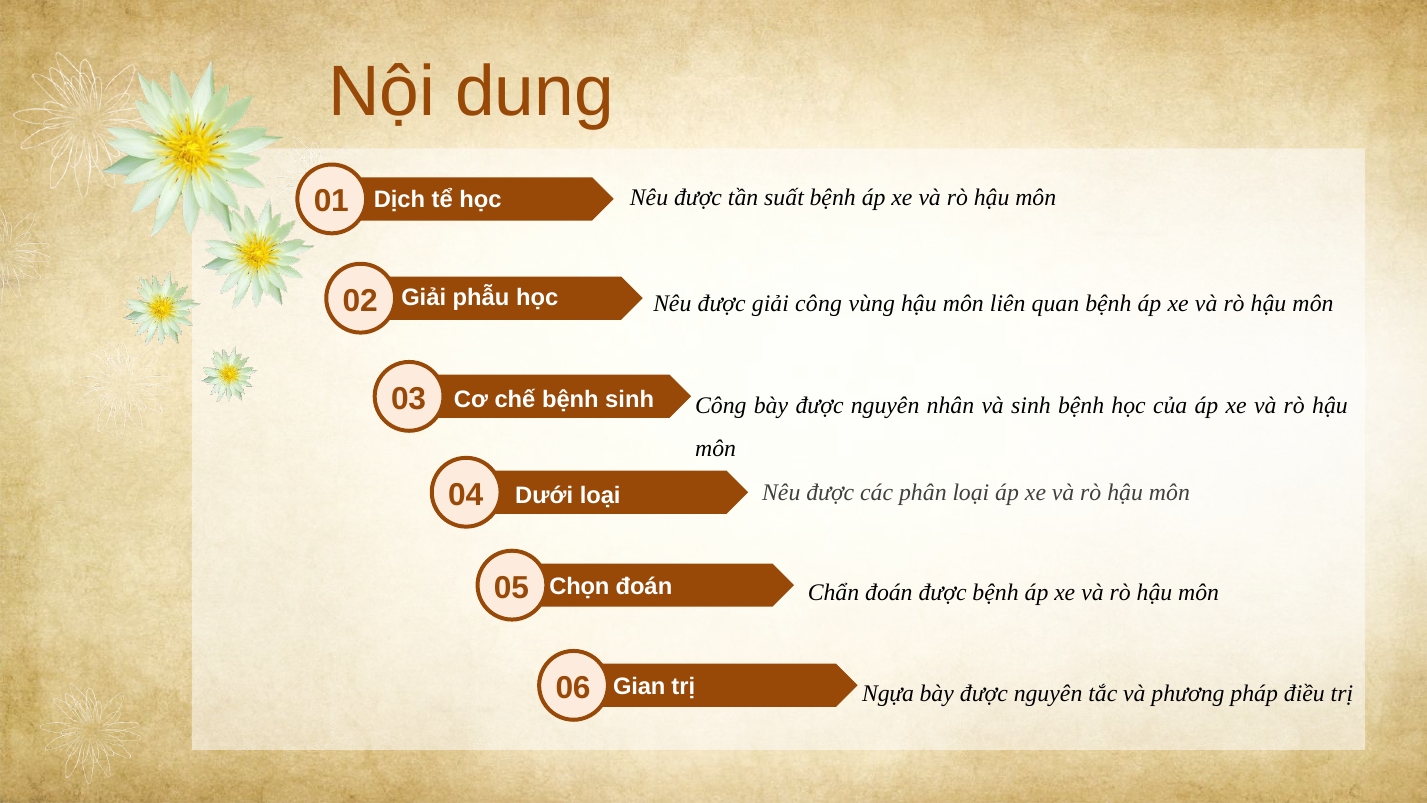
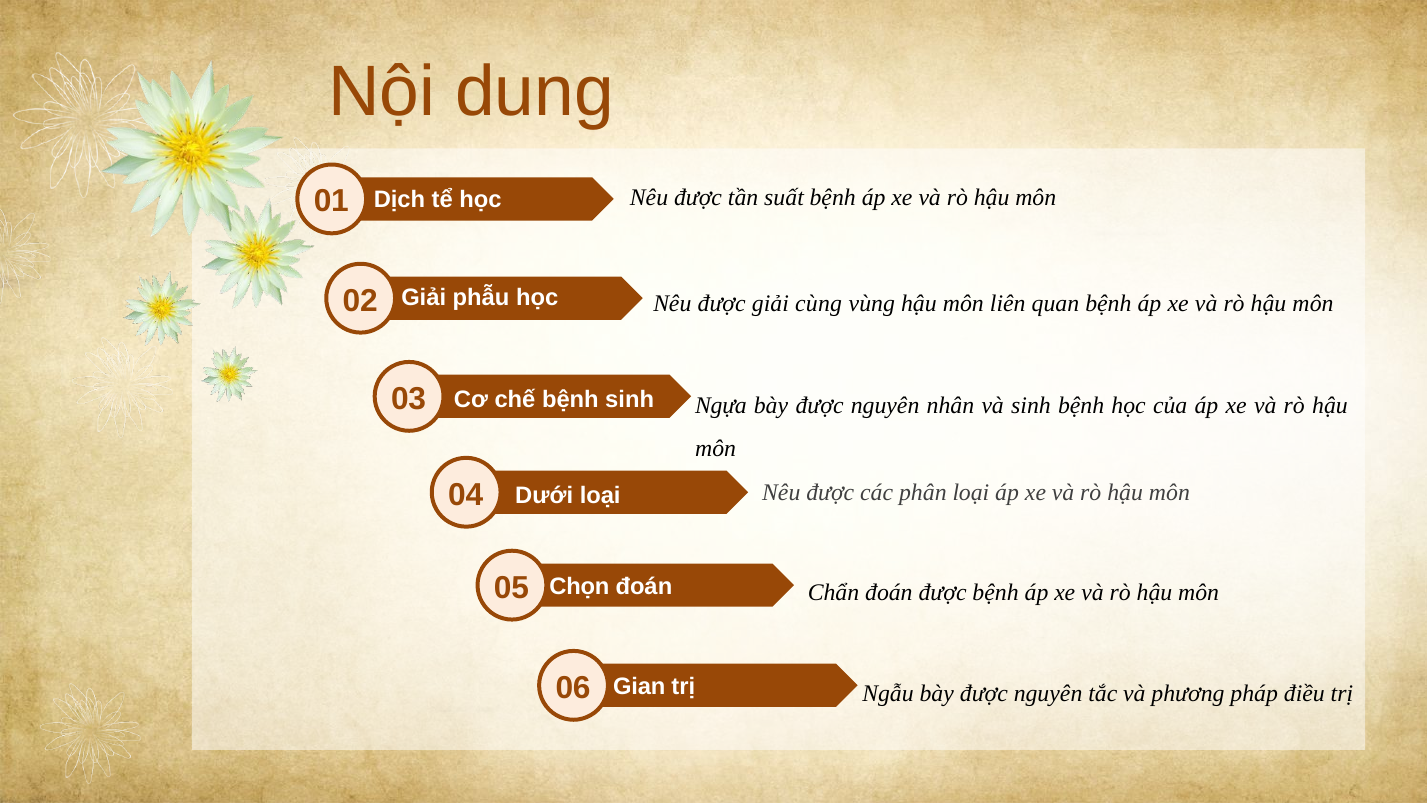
giải công: công -> cùng
Công at (721, 406): Công -> Ngựa
Ngựa: Ngựa -> Ngẫu
